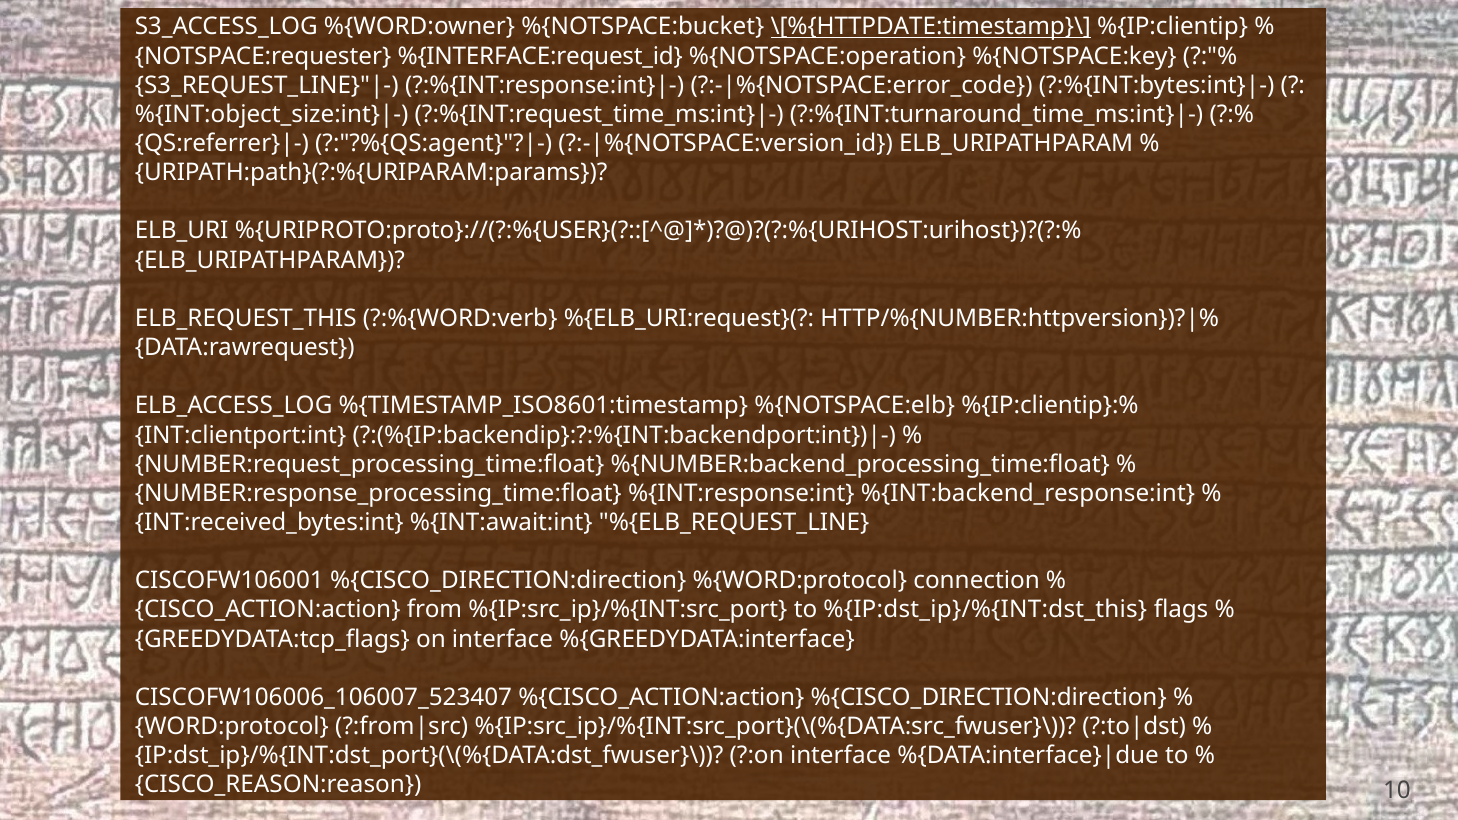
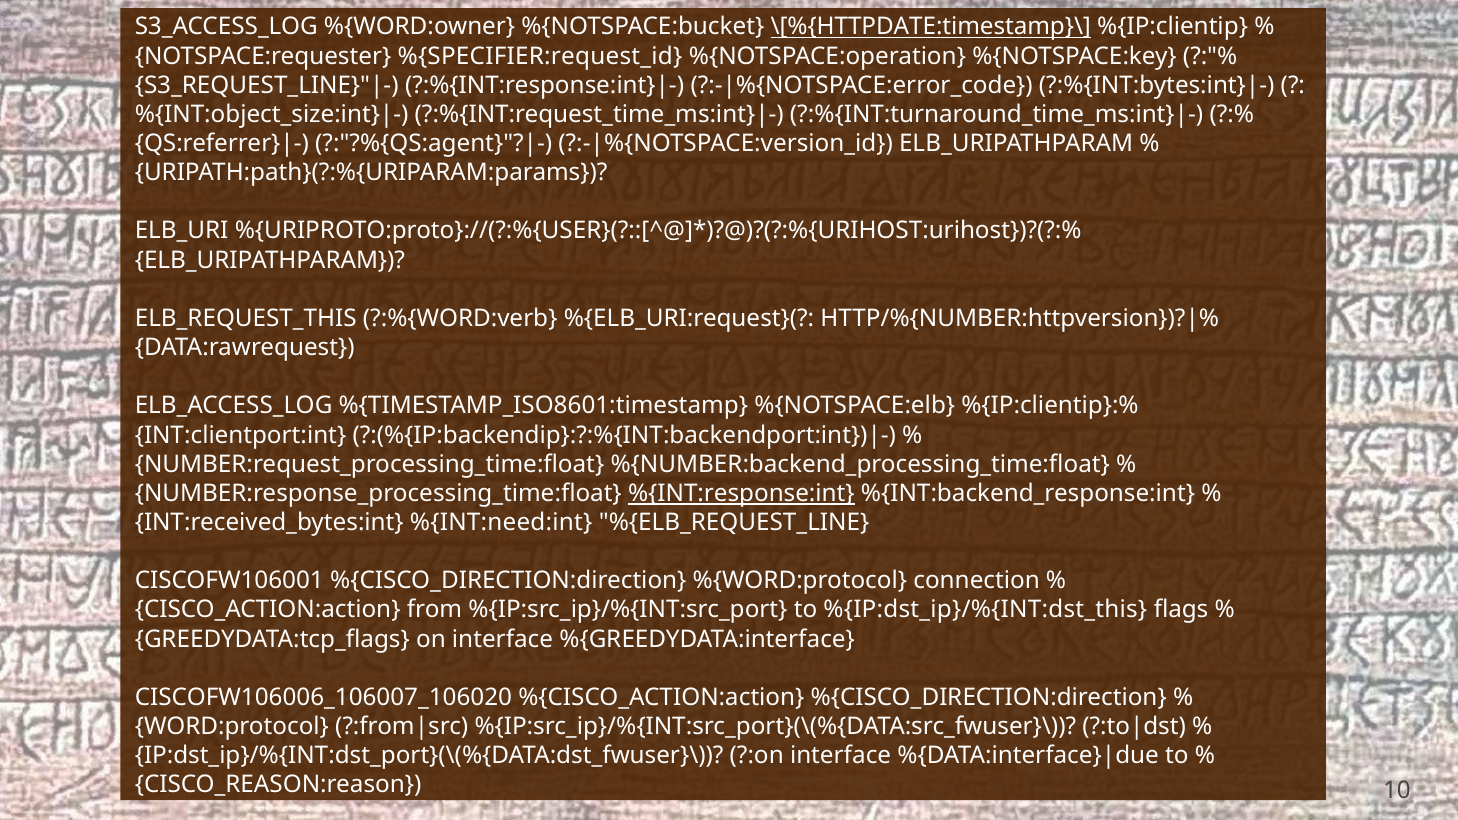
%{INTERFACE:request_id: %{INTERFACE:request_id -> %{SPECIFIER:request_id
%{INT:response:int underline: none -> present
%{INT:await:int: %{INT:await:int -> %{INT:need:int
CISCOFW106006_106007_523407: CISCOFW106006_106007_523407 -> CISCOFW106006_106007_106020
